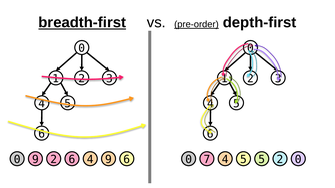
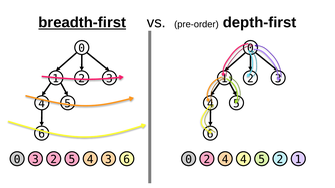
pre-order underline: present -> none
0 9: 9 -> 3
2 6: 6 -> 5
4 9: 9 -> 3
0 7: 7 -> 2
5 at (243, 160): 5 -> 4
2 0: 0 -> 1
